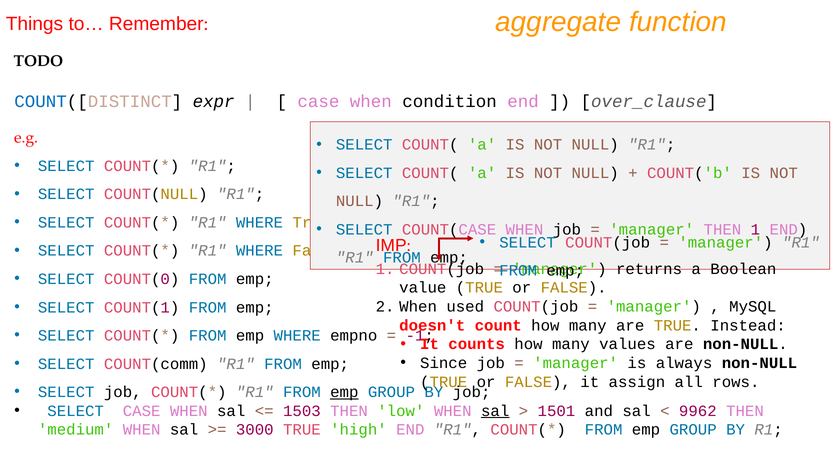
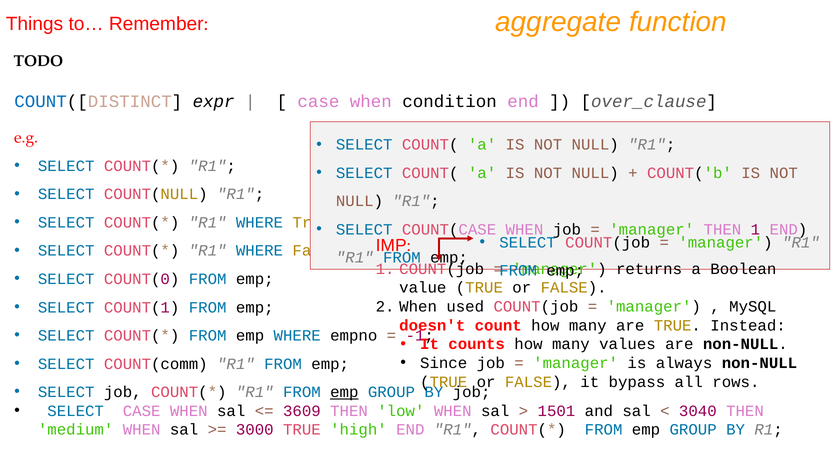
assign: assign -> bypass
1503: 1503 -> 3609
sal at (495, 411) underline: present -> none
9962: 9962 -> 3040
